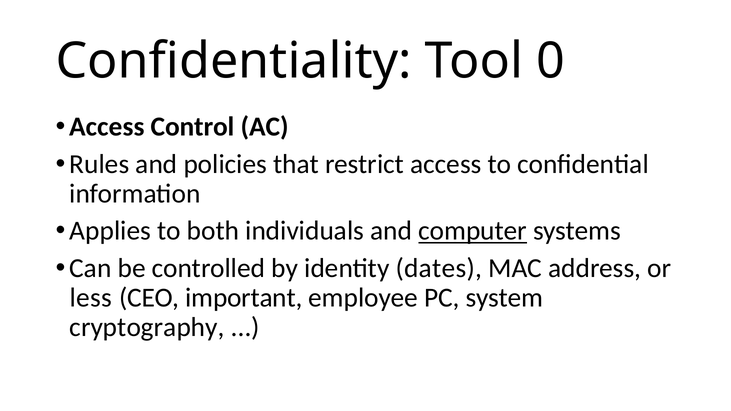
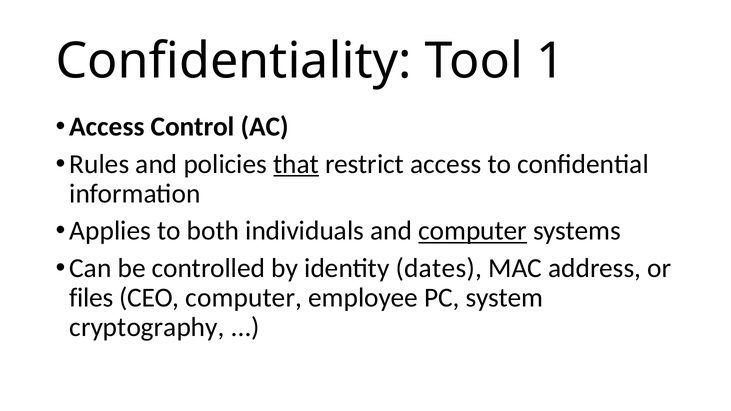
0: 0 -> 1
that underline: none -> present
less: less -> files
CEO important: important -> computer
